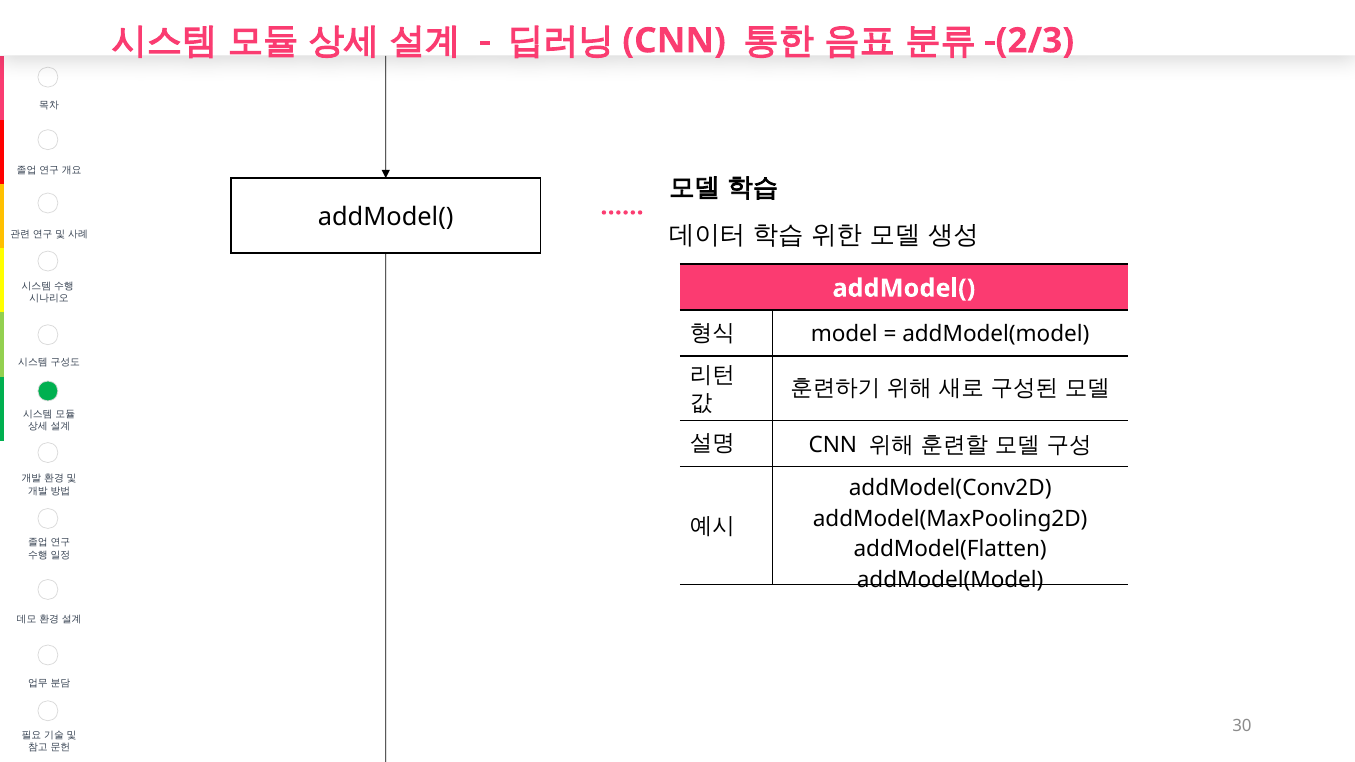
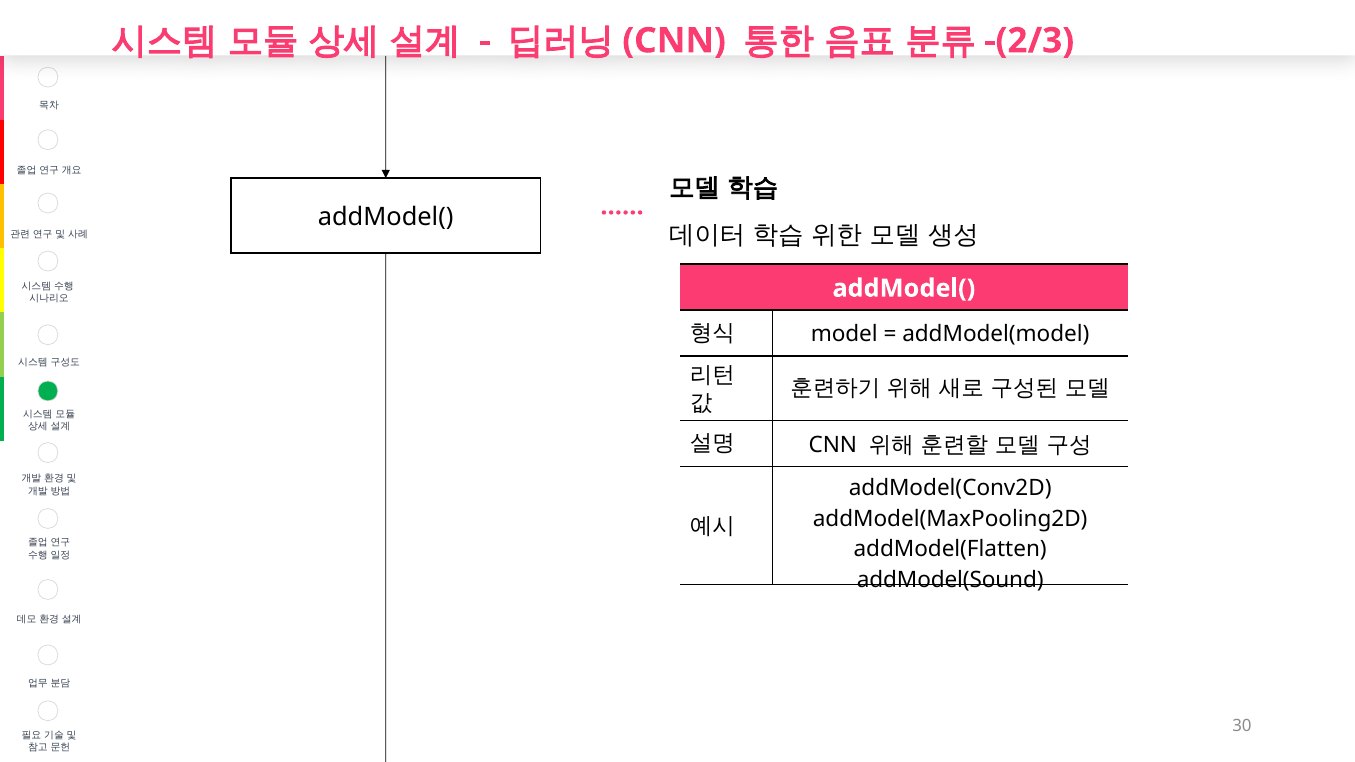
addModel(Model at (950, 580): addModel(Model -> addModel(Sound
